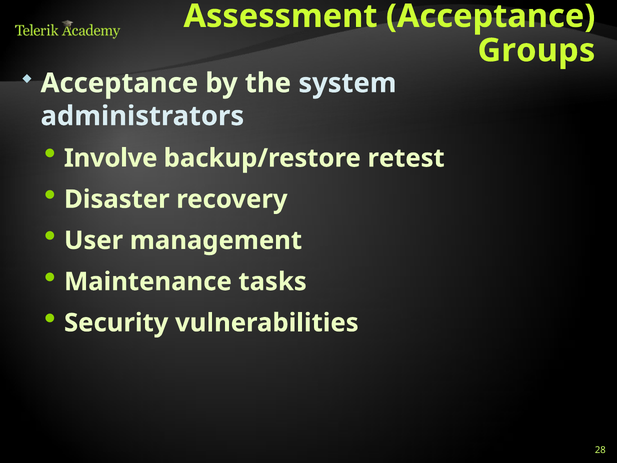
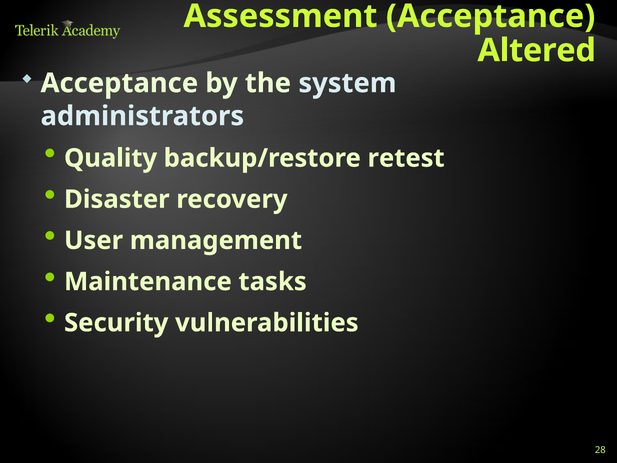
Groups: Groups -> Altered
Involve: Involve -> Quality
